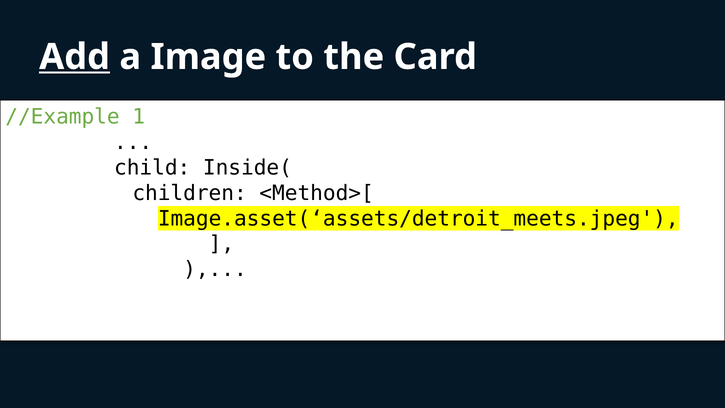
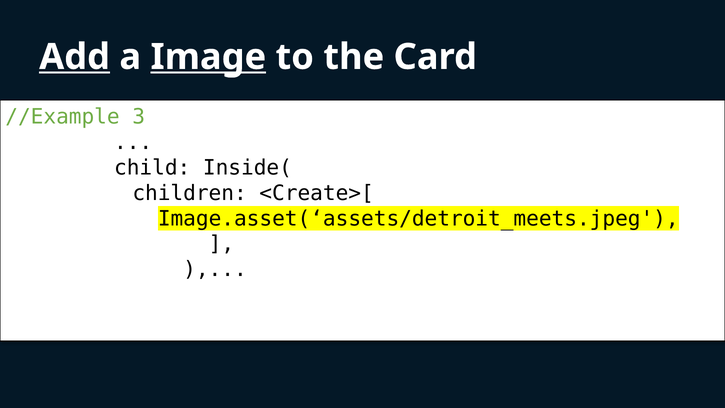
Image underline: none -> present
1: 1 -> 3
<Method>[: <Method>[ -> <Create>[
